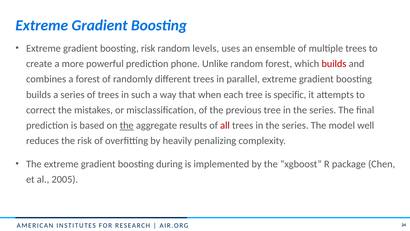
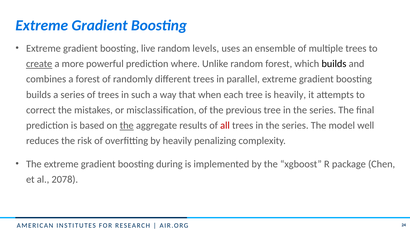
boosting risk: risk -> live
create underline: none -> present
phone: phone -> where
builds at (334, 64) colour: red -> black
is specific: specific -> heavily
2005: 2005 -> 2078
